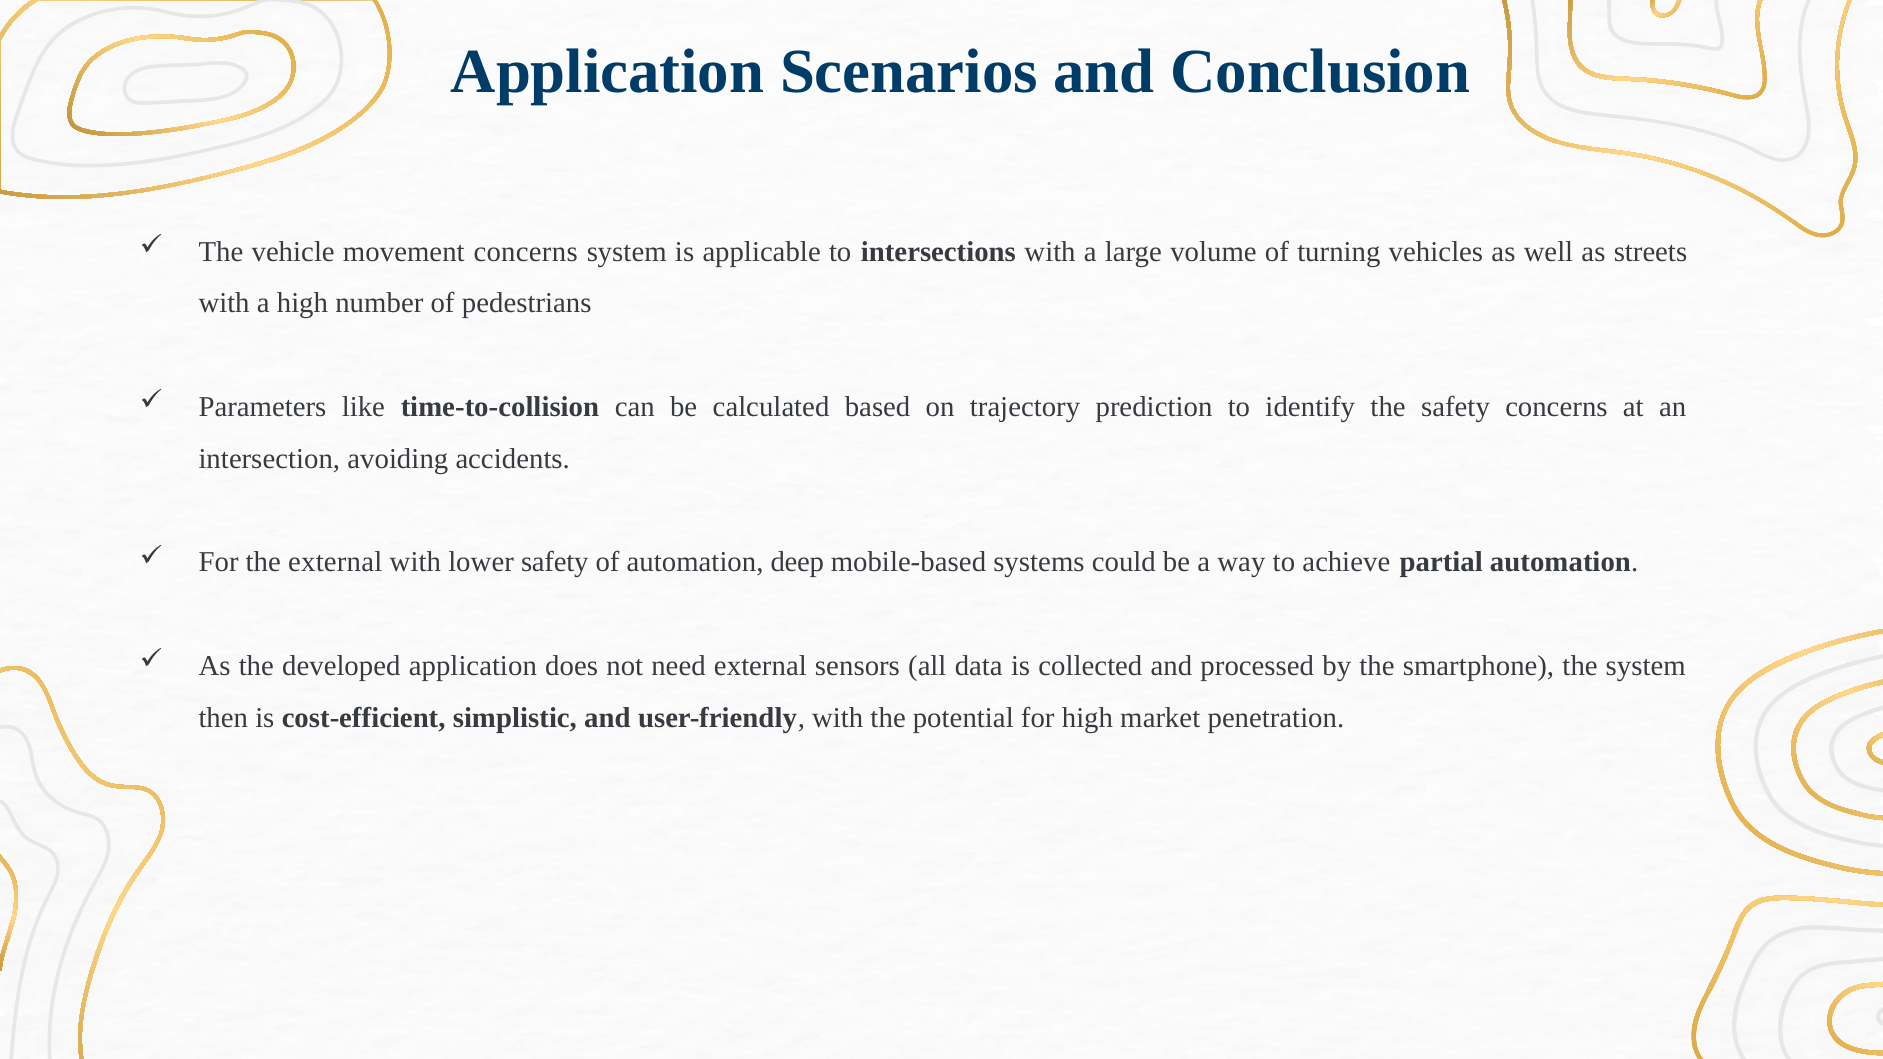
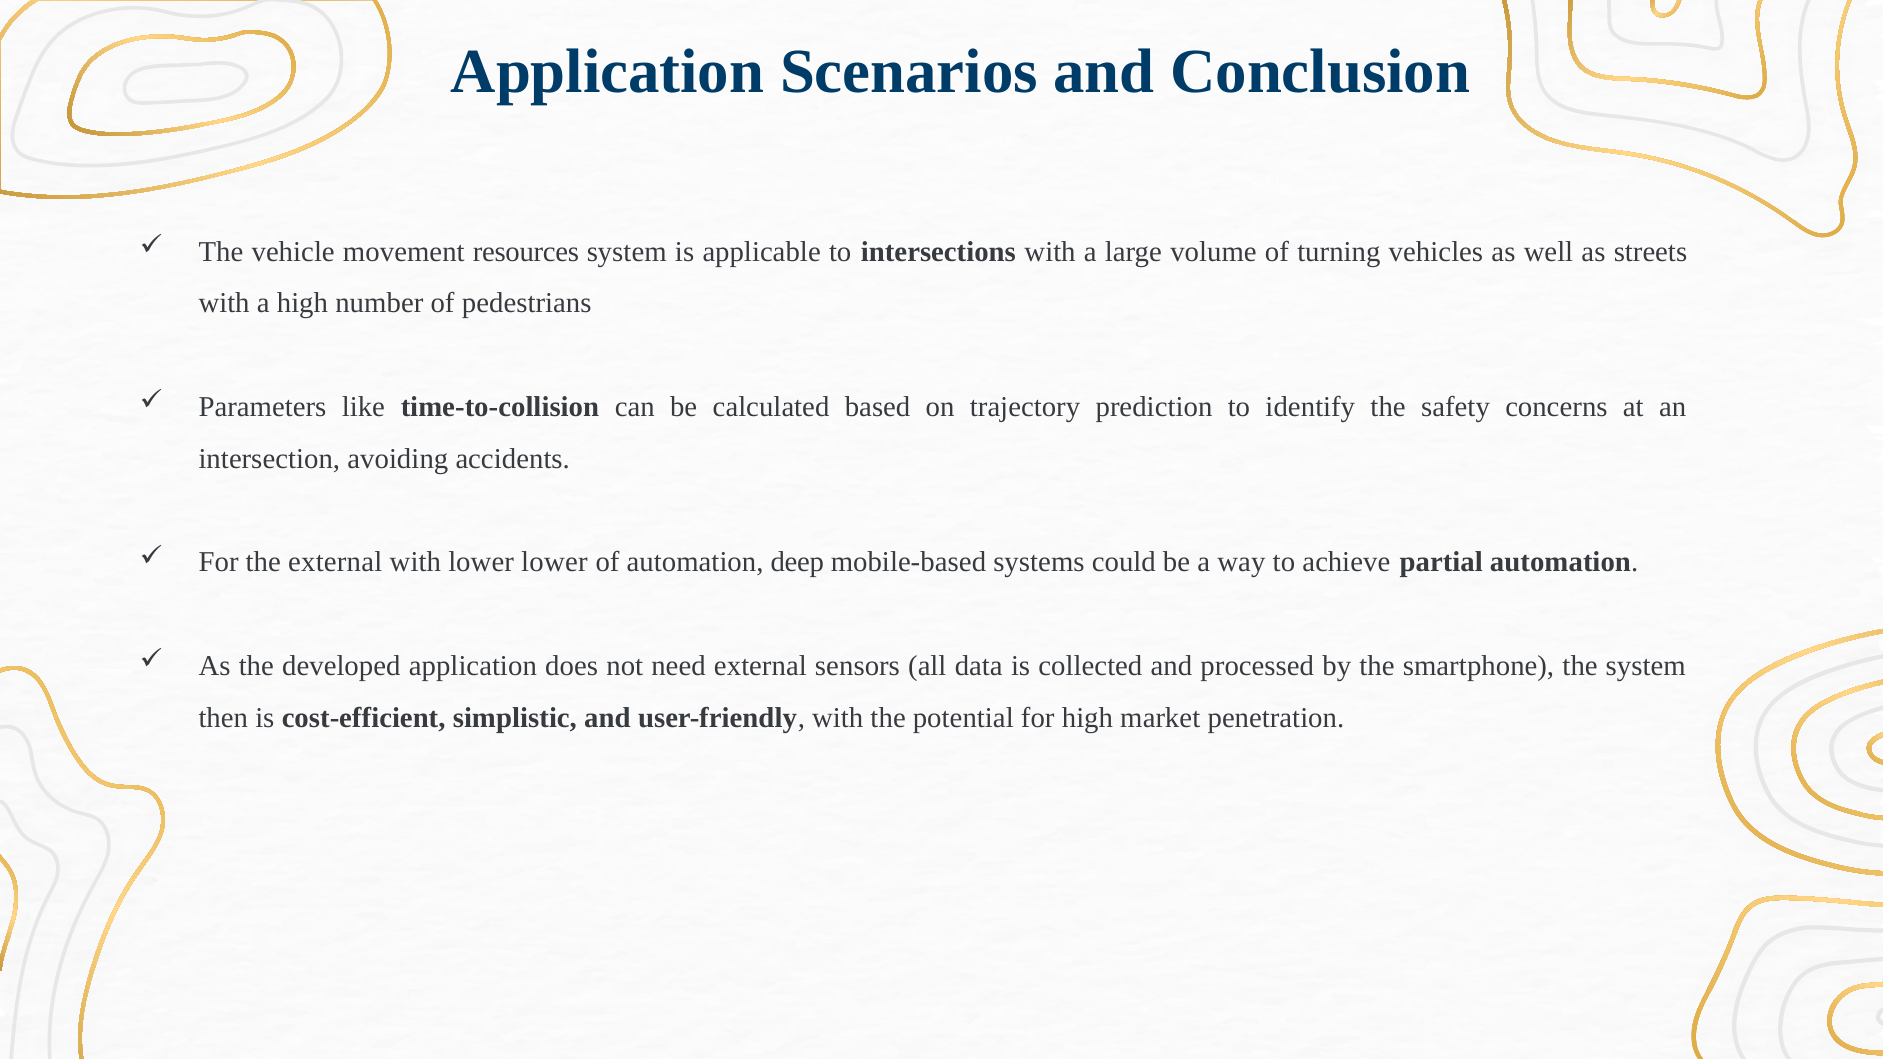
movement concerns: concerns -> resources
lower safety: safety -> lower
